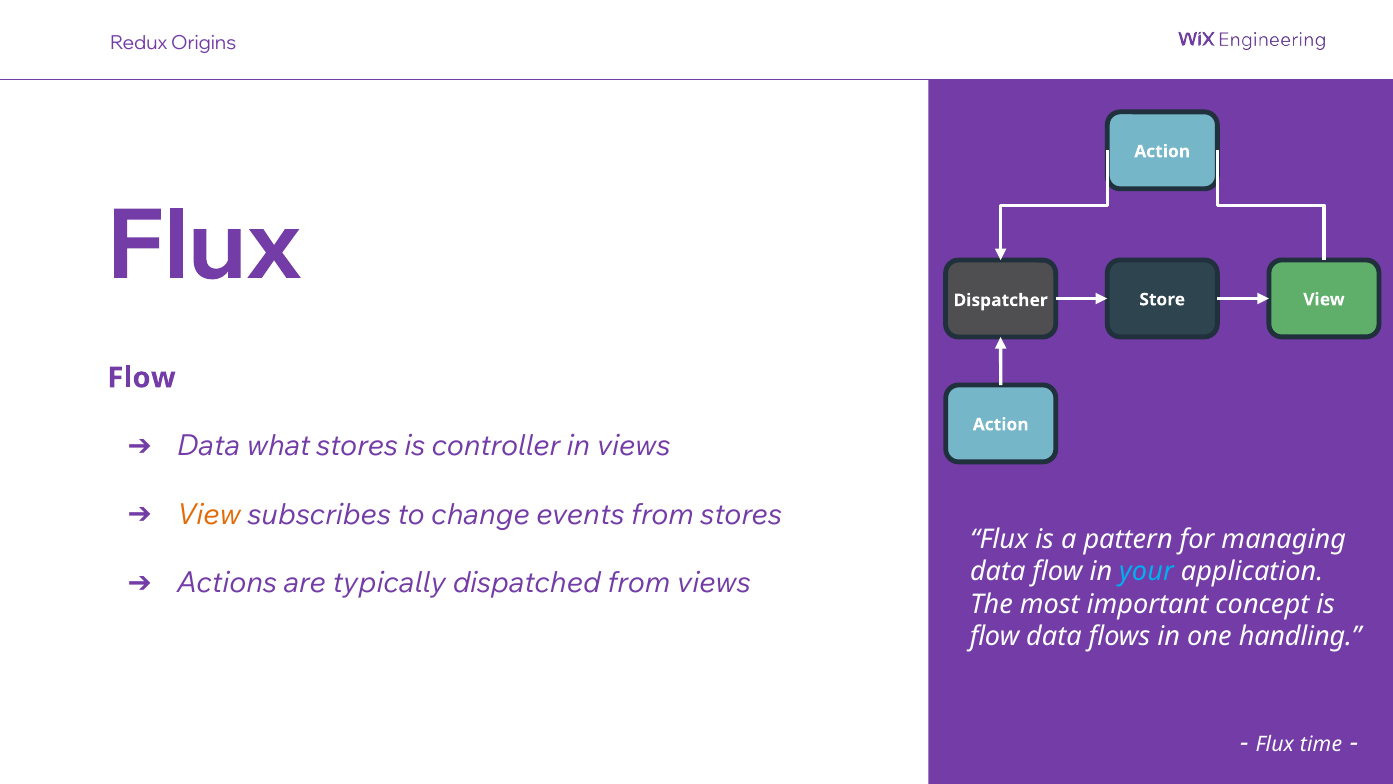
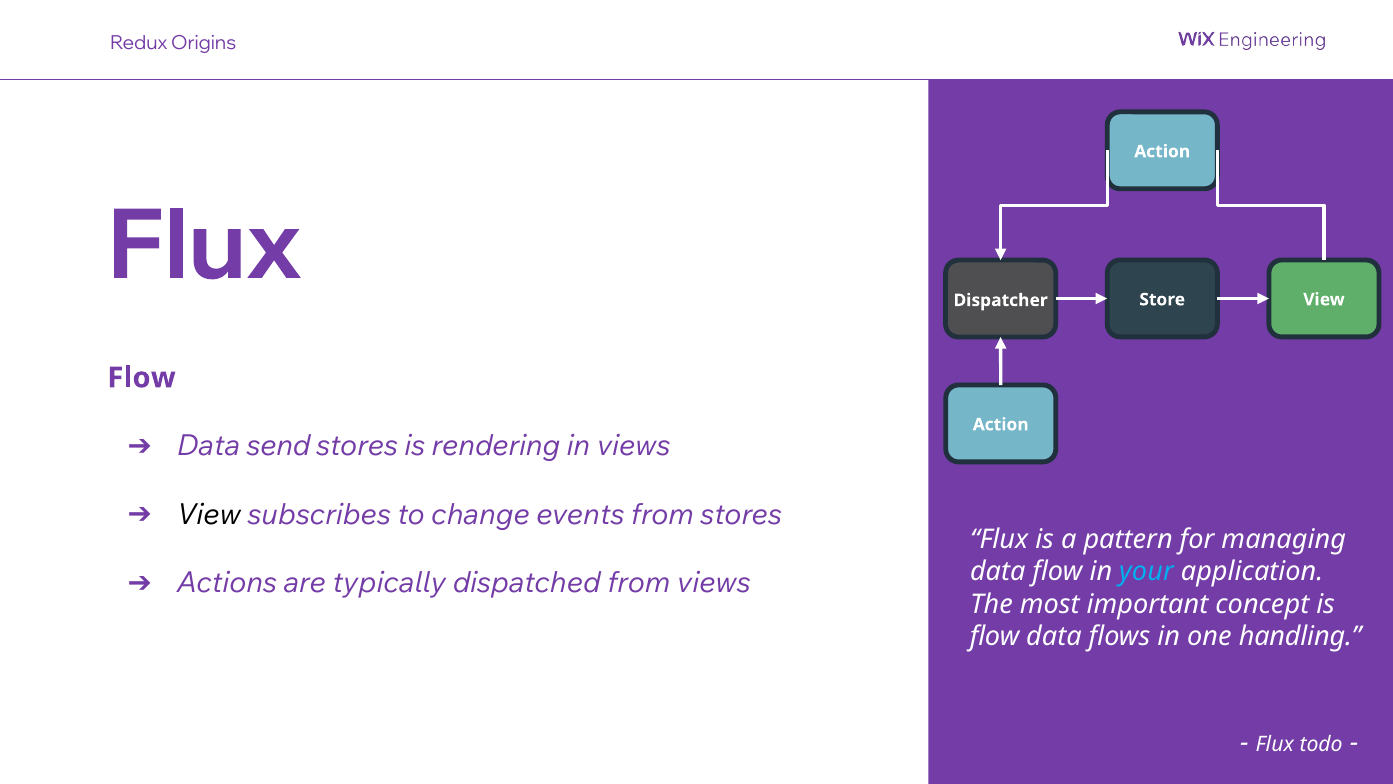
what: what -> send
controller: controller -> rendering
View at (209, 515) colour: orange -> black
time: time -> todo
